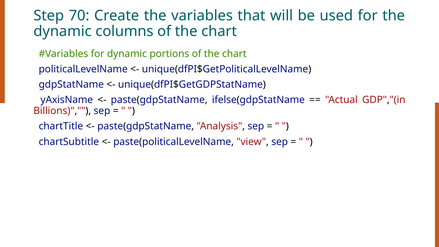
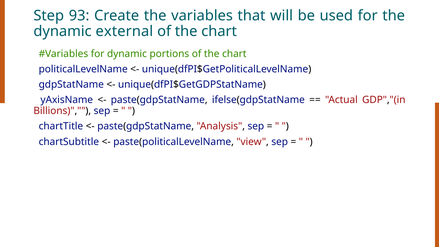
70: 70 -> 93
columns: columns -> external
